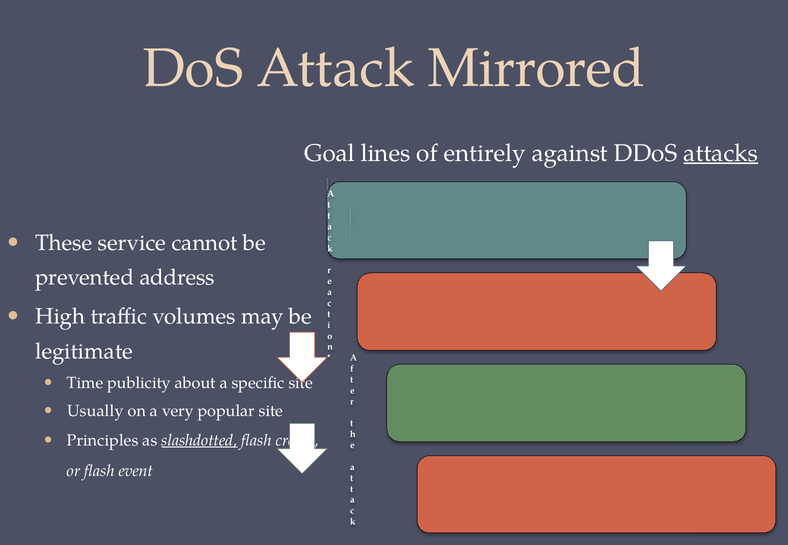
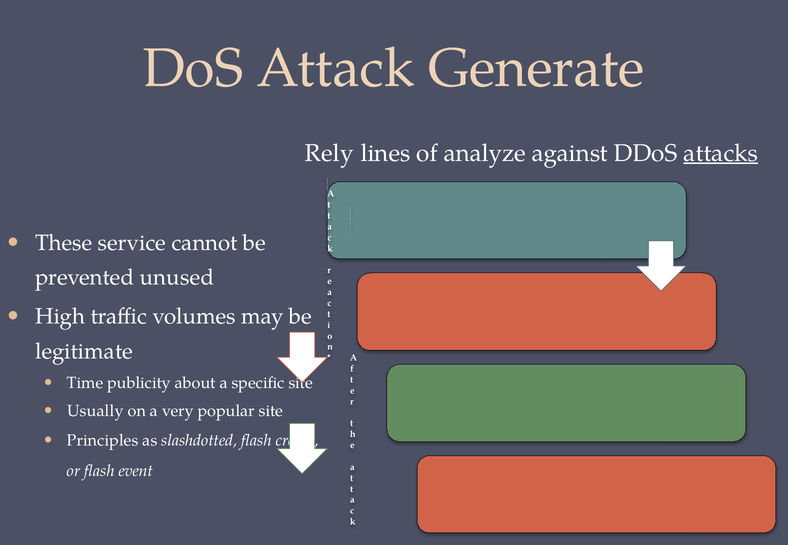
Mirrored: Mirrored -> Generate
Goal: Goal -> Rely
entirely: entirely -> analyze
address: address -> unused
slashdotted underline: present -> none
